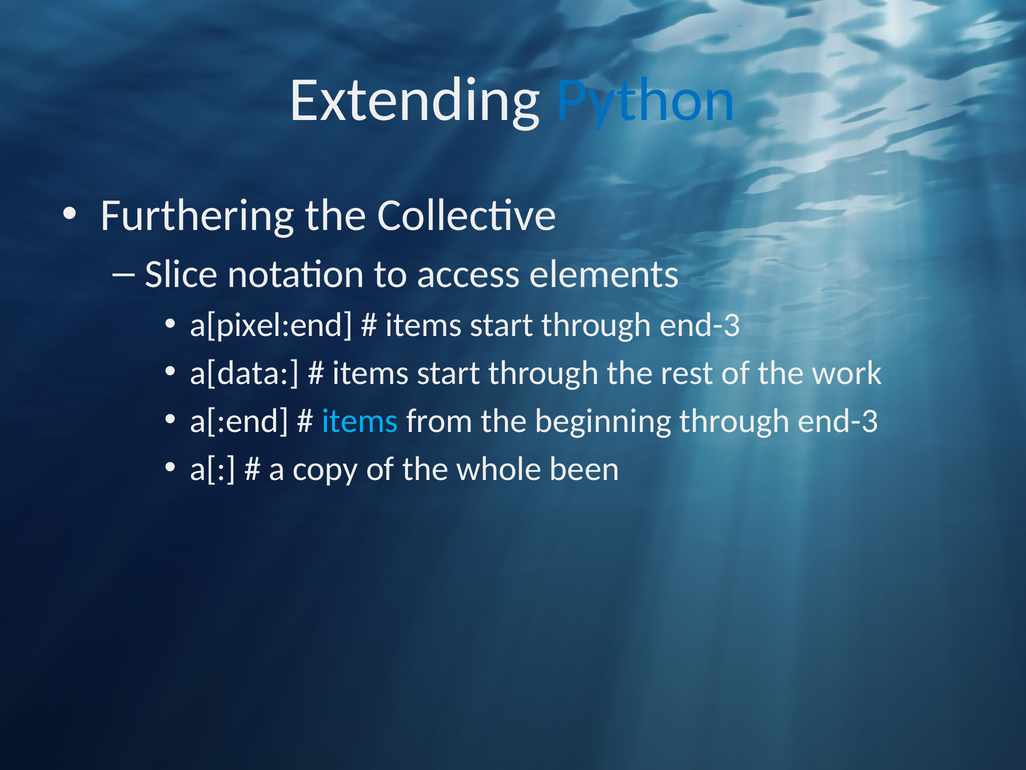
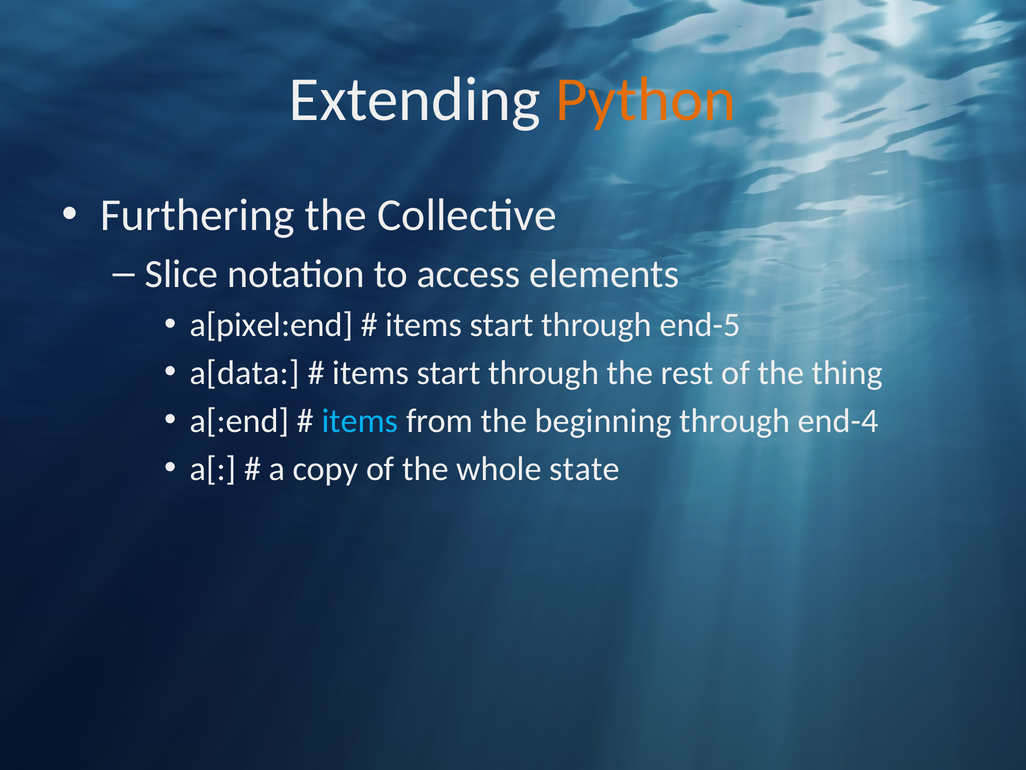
Python colour: blue -> orange
start through end-3: end-3 -> end-5
work: work -> thing
beginning through end-3: end-3 -> end-4
been: been -> state
